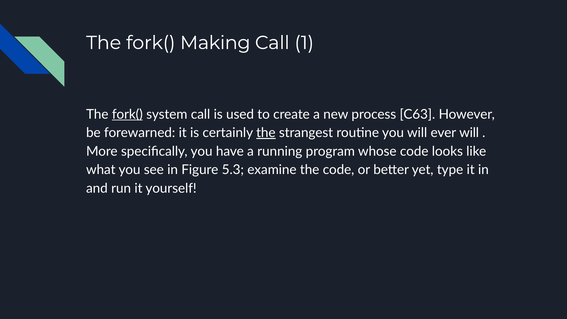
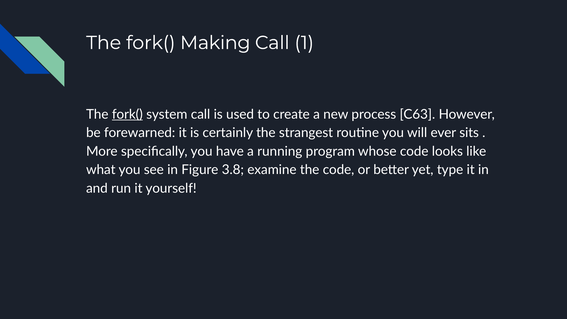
the at (266, 133) underline: present -> none
ever will: will -> sits
5.3: 5.3 -> 3.8
